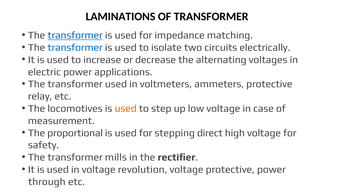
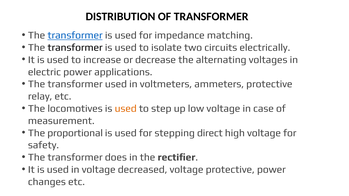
LAMINATIONS: LAMINATIONS -> DISTRIBUTION
transformer at (75, 48) colour: blue -> black
mills: mills -> does
revolution: revolution -> decreased
through: through -> changes
